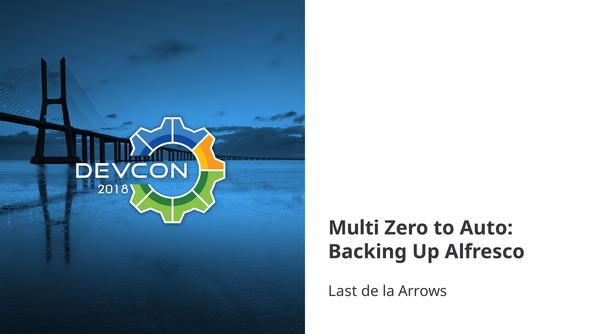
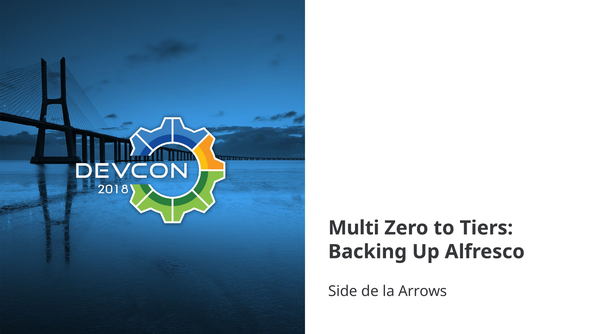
Auto: Auto -> Tiers
Last: Last -> Side
